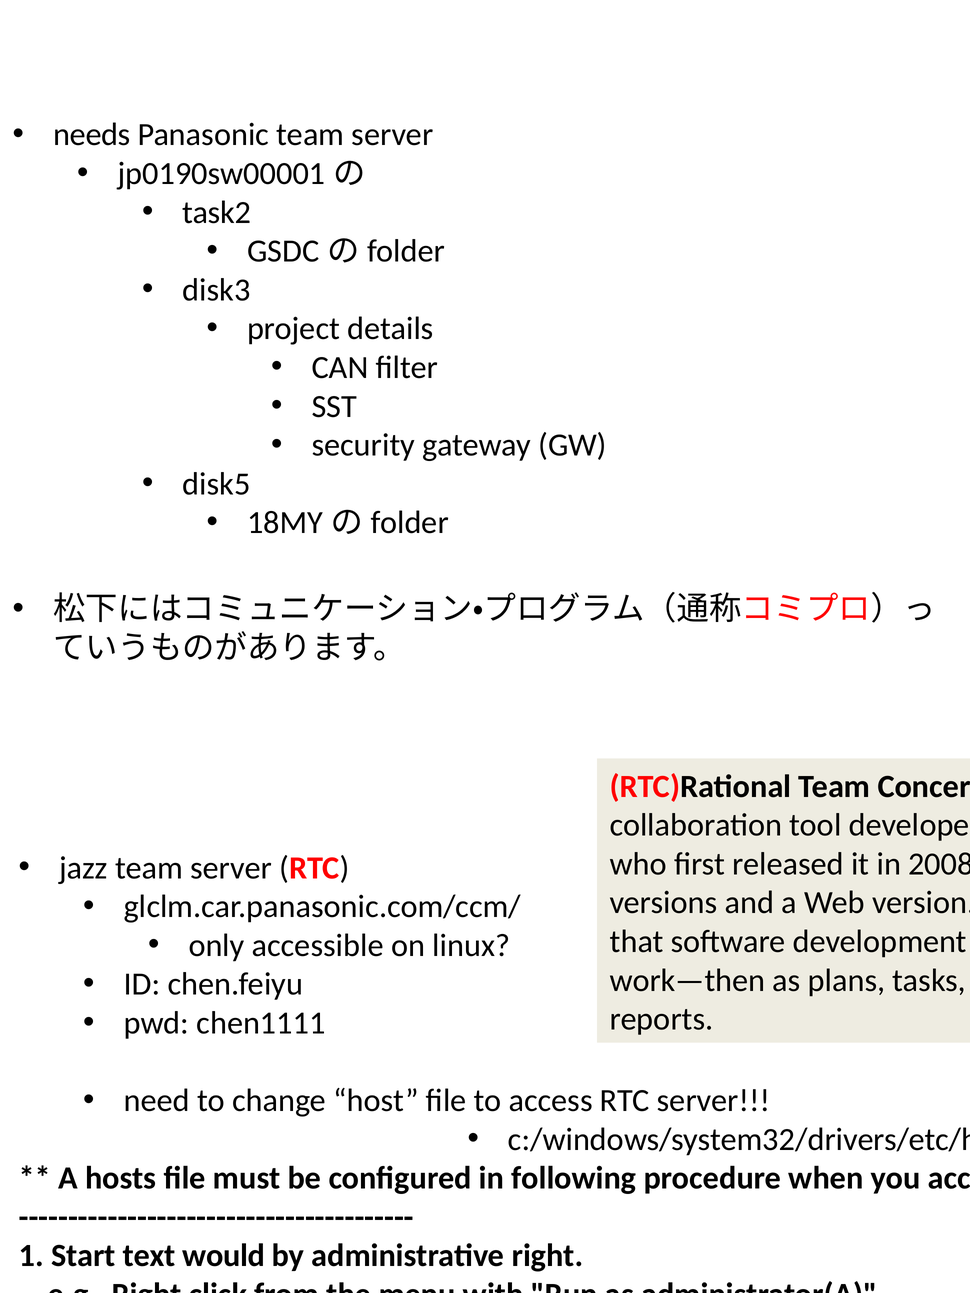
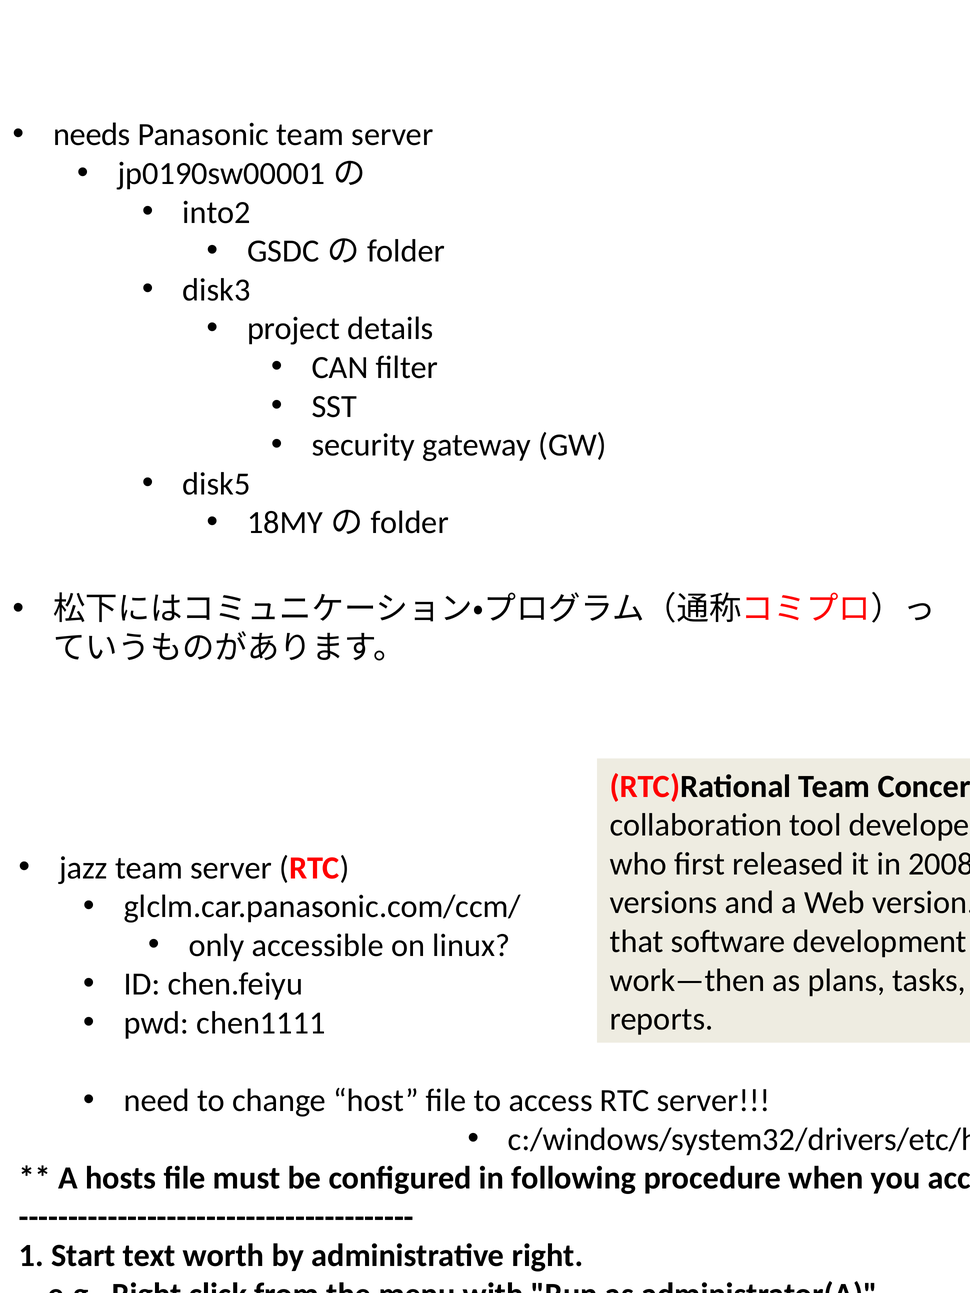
task2: task2 -> into2
would: would -> worth
